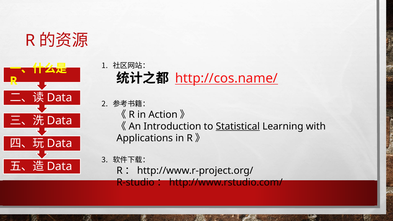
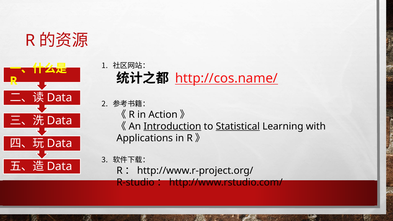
Introduction underline: none -> present
